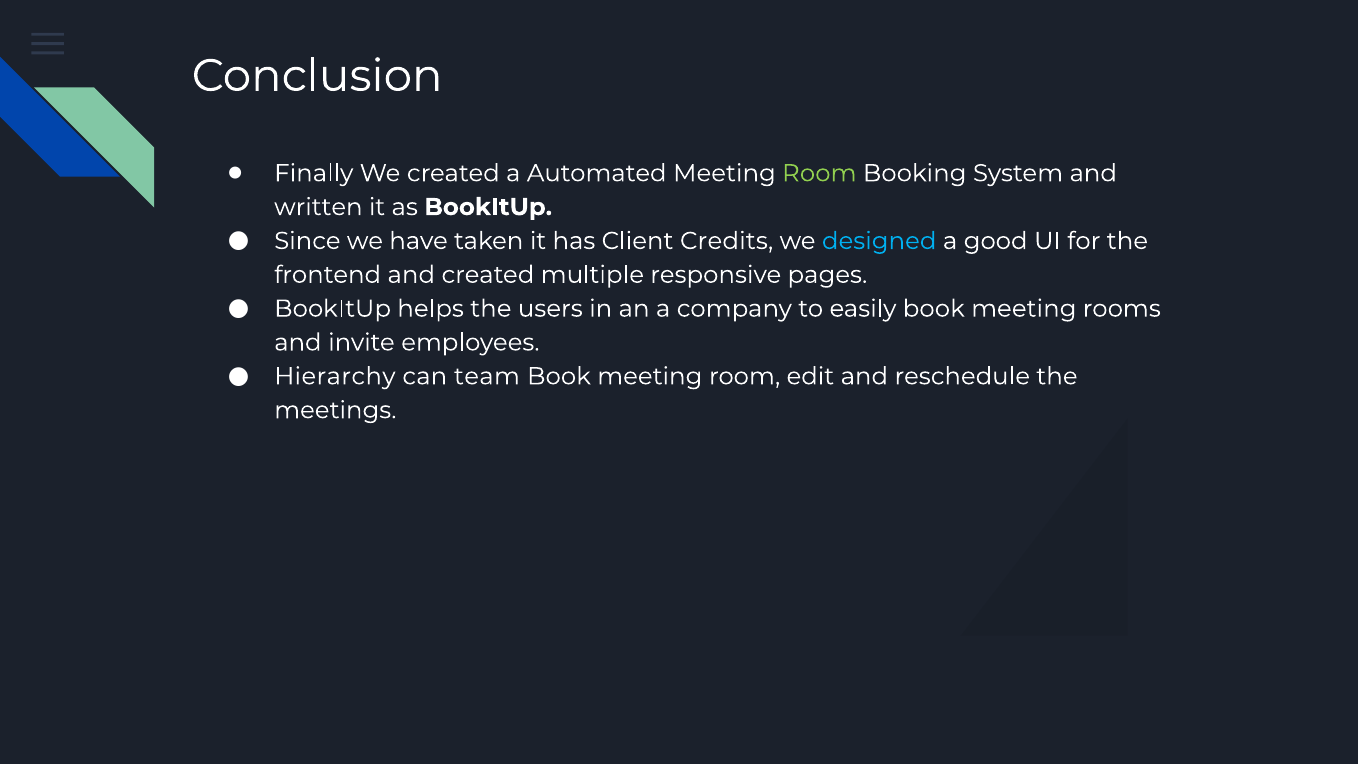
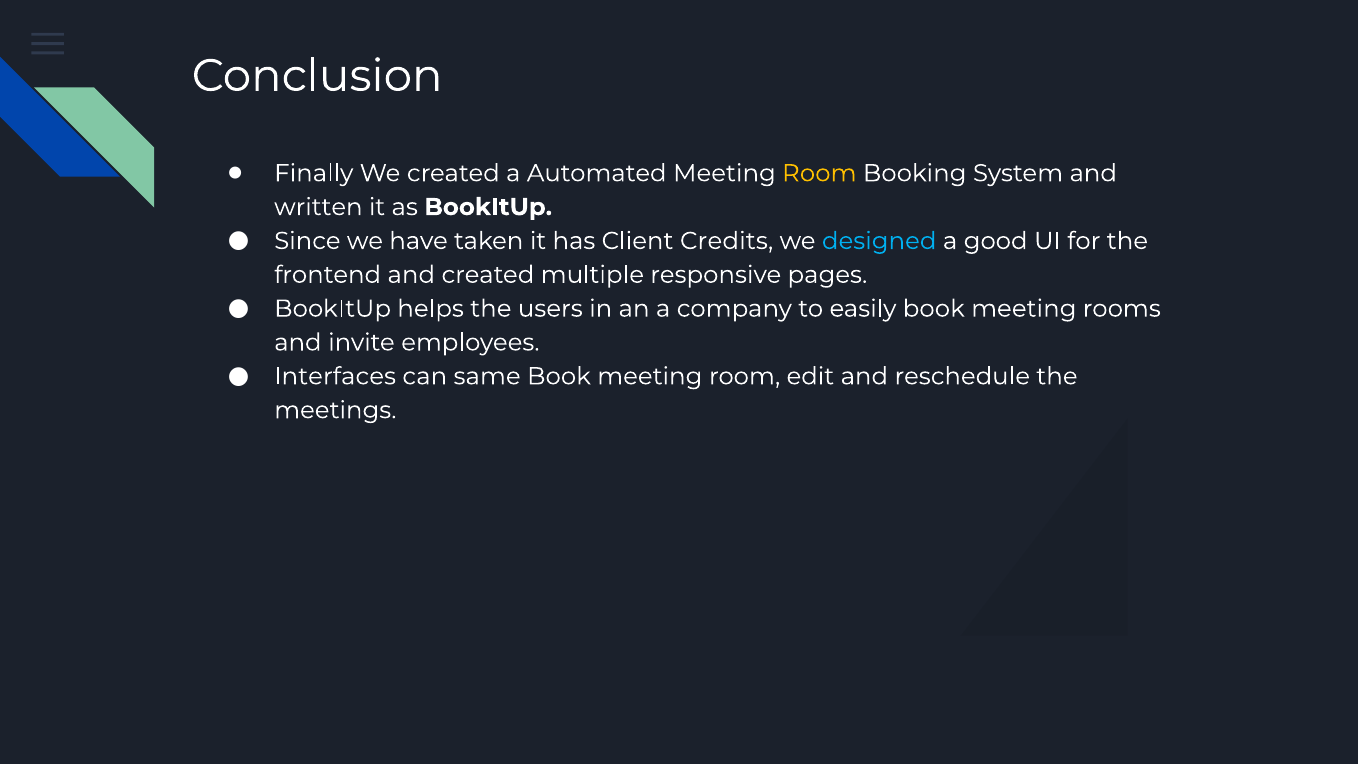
Room at (819, 173) colour: light green -> yellow
Hierarchy: Hierarchy -> Interfaces
team: team -> same
